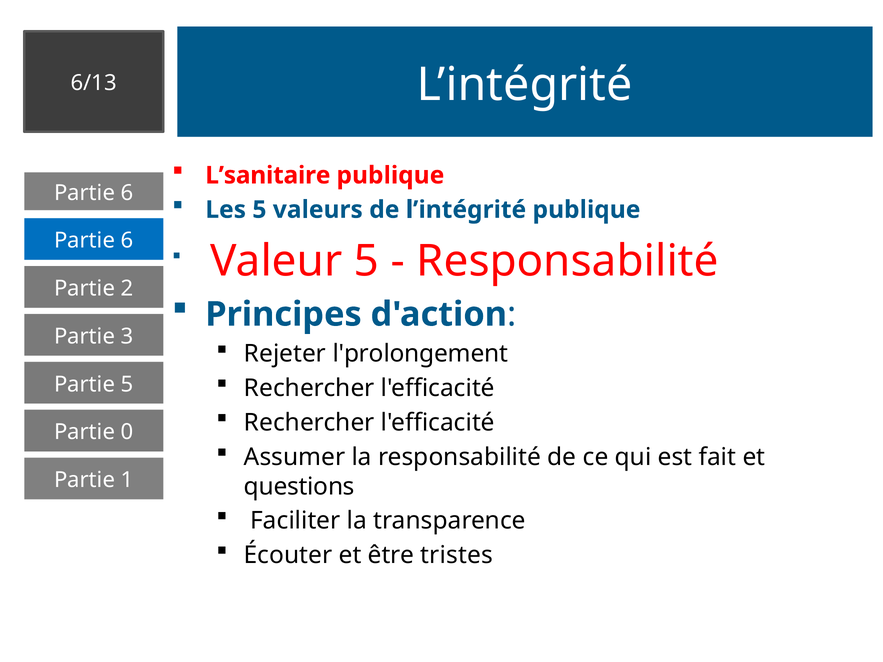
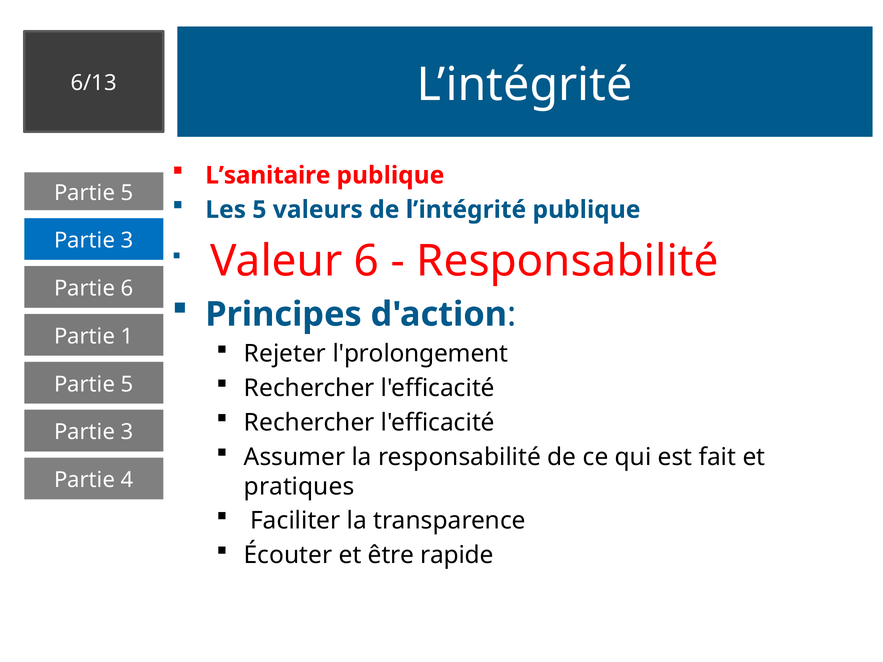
6 at (127, 193): 6 -> 5
6 at (127, 241): 6 -> 3
Valeur 5: 5 -> 6
Partie 2: 2 -> 6
3: 3 -> 1
0 at (127, 432): 0 -> 3
1: 1 -> 4
questions: questions -> pratiques
tristes: tristes -> rapide
